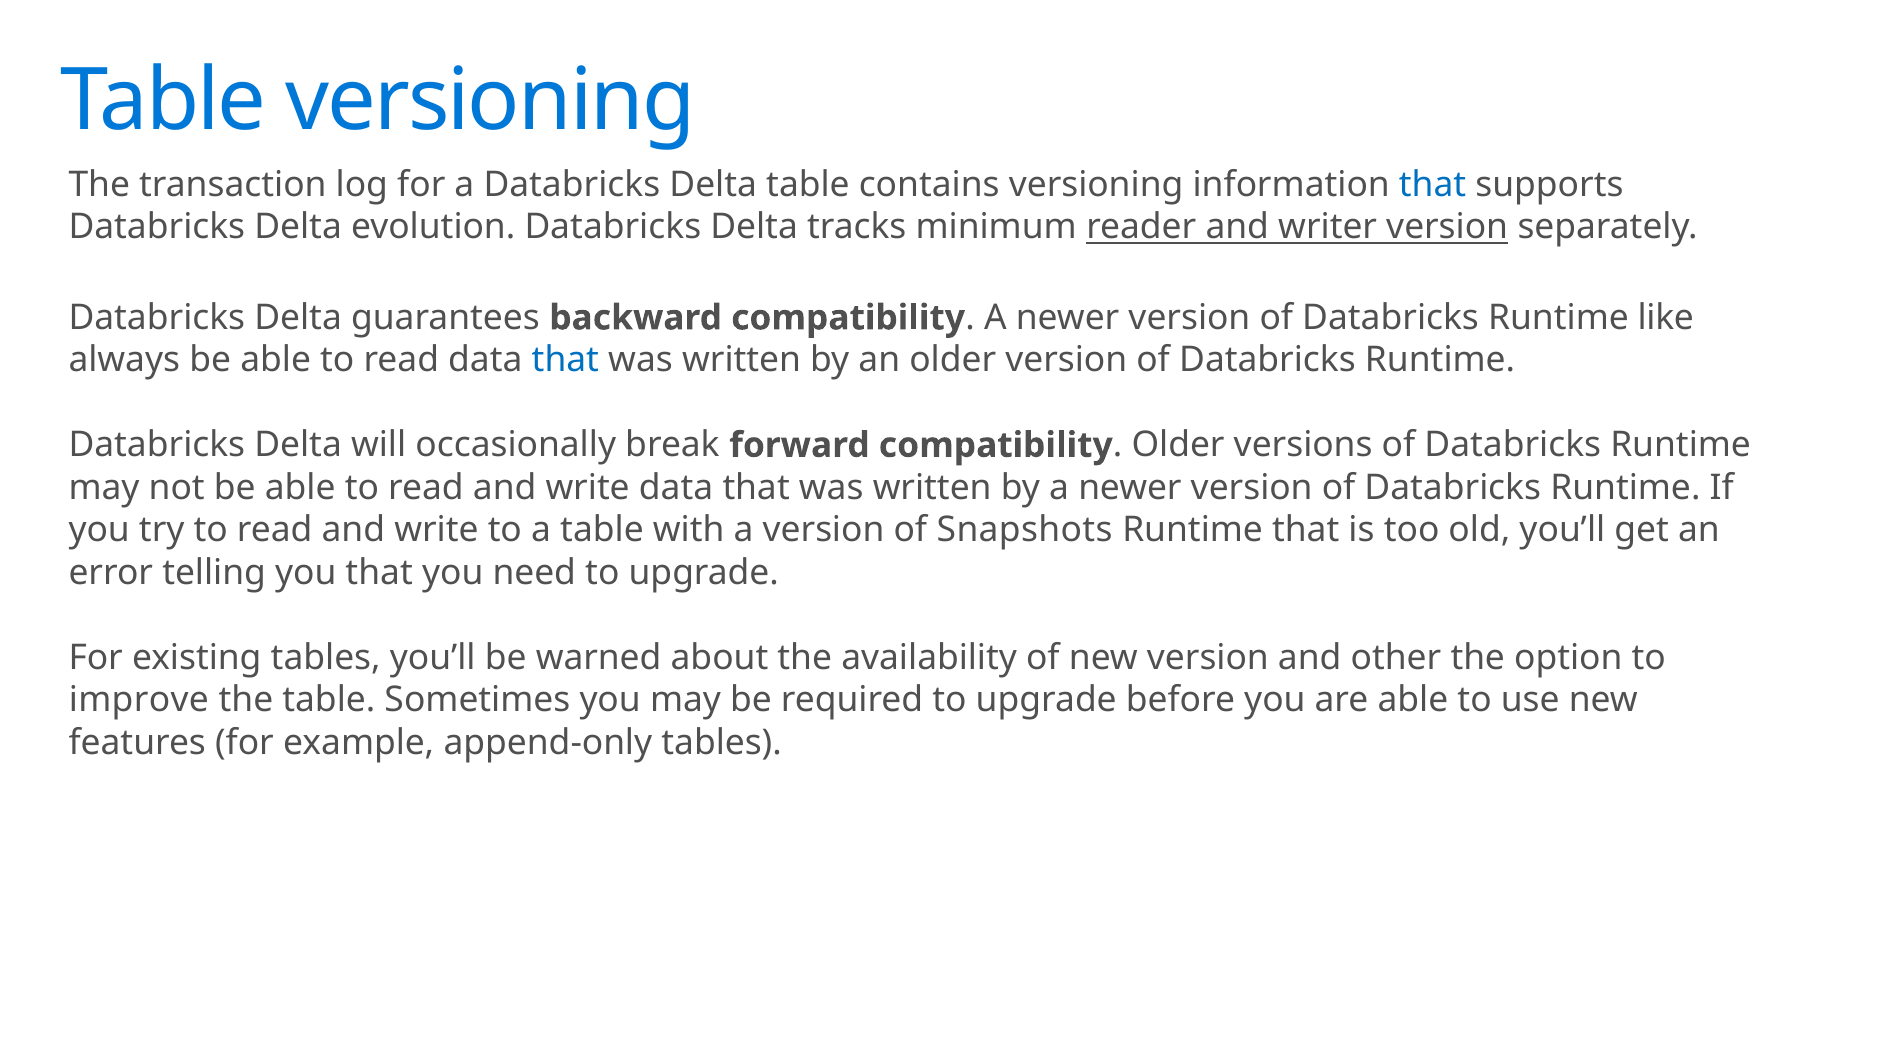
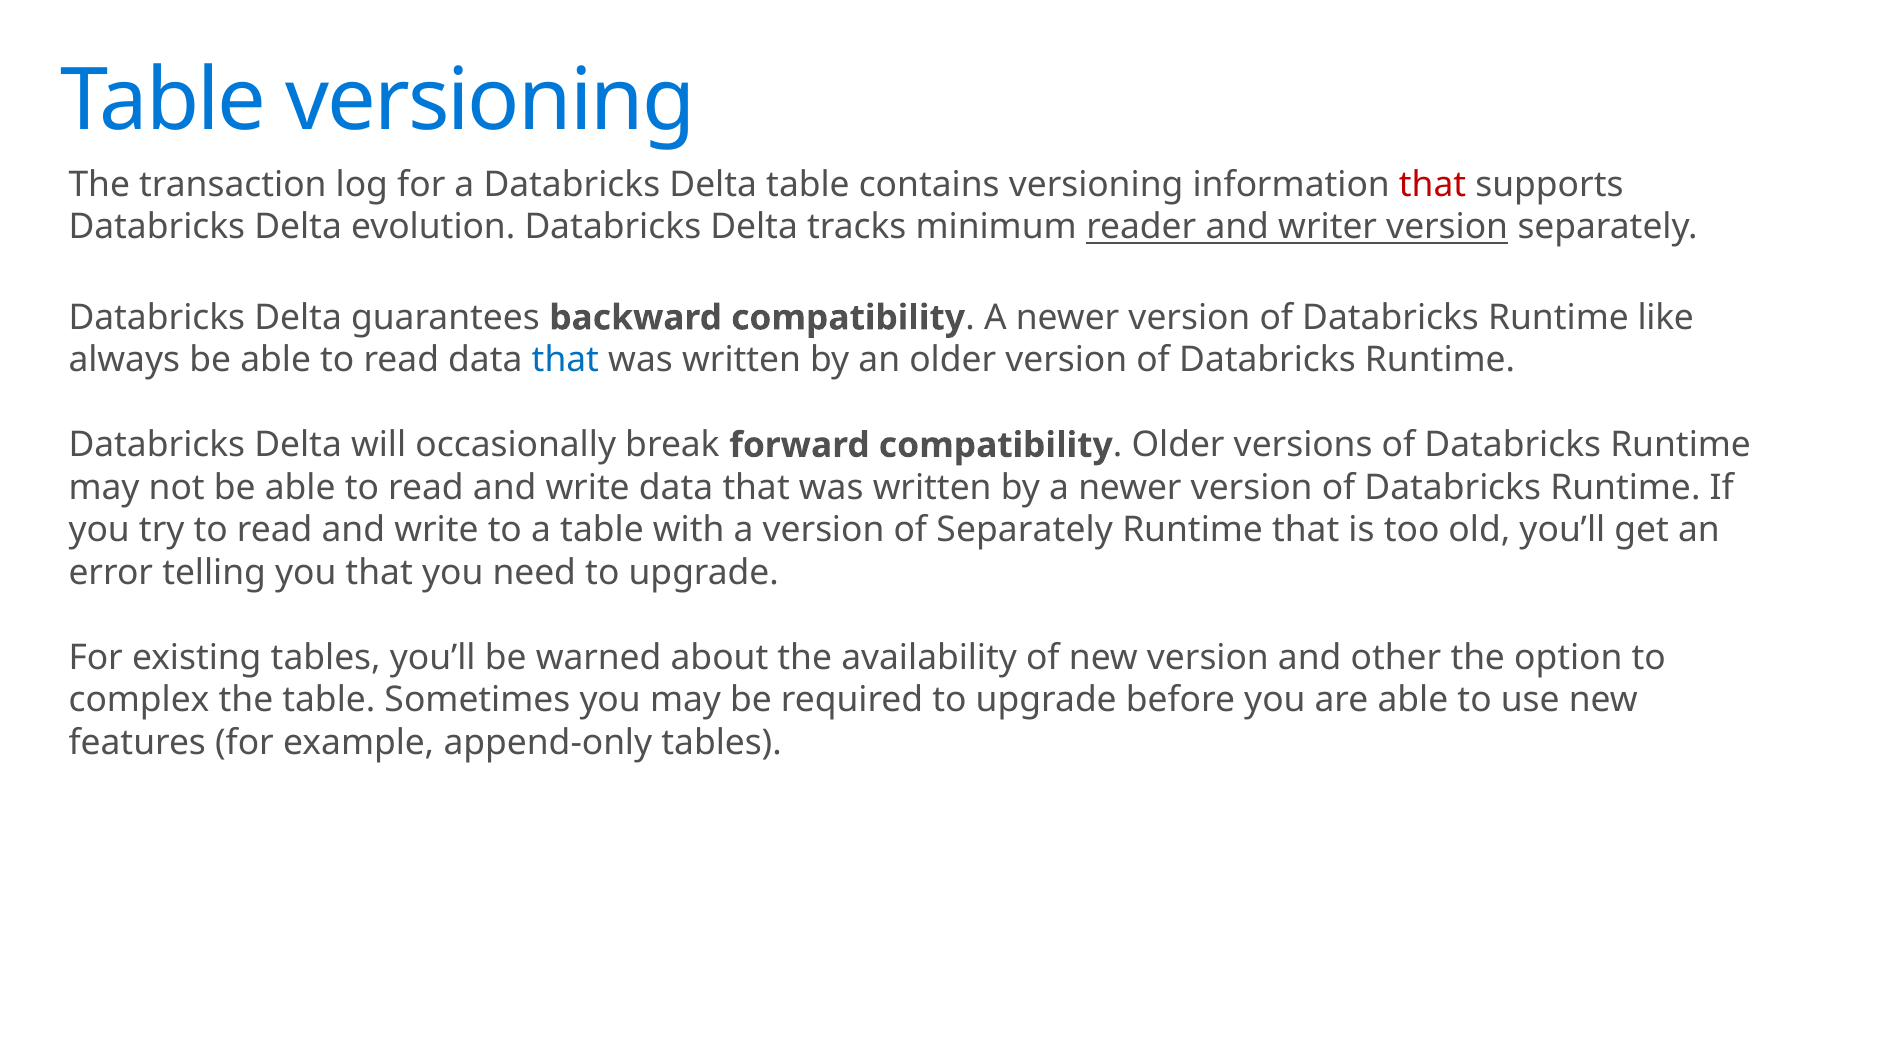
that at (1433, 185) colour: blue -> red
of Snapshots: Snapshots -> Separately
improve: improve -> complex
